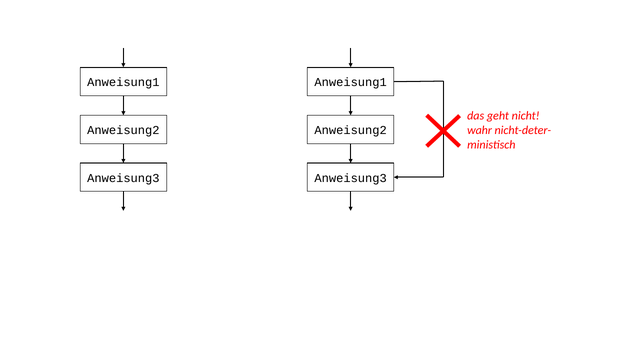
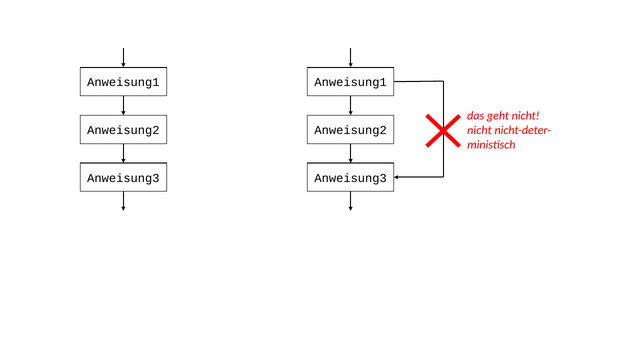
wahr at (480, 130): wahr -> nicht
